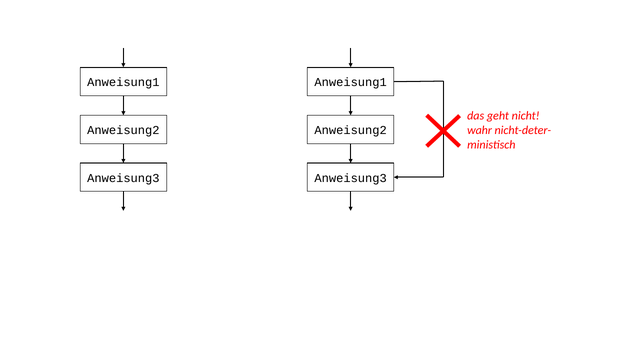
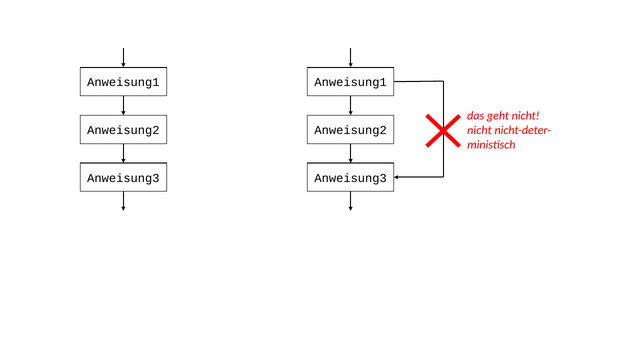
wahr at (480, 130): wahr -> nicht
